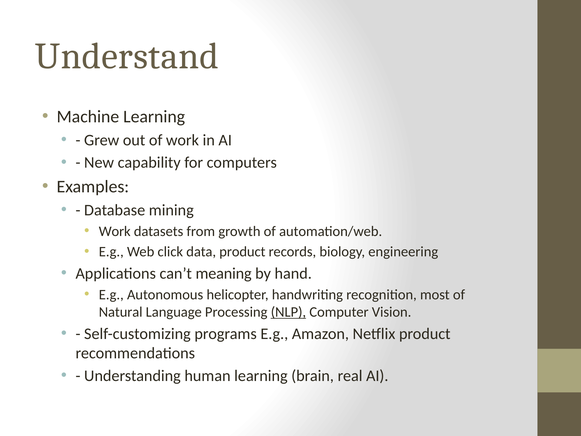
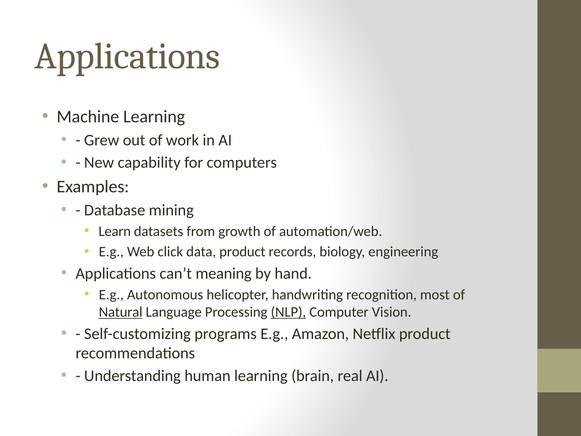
Understand at (127, 56): Understand -> Applications
Work at (115, 231): Work -> Learn
Natural underline: none -> present
